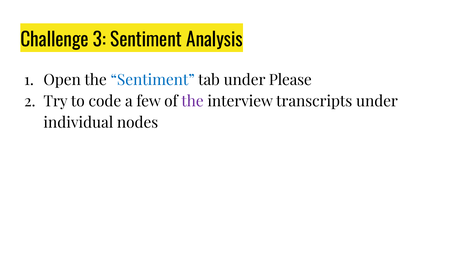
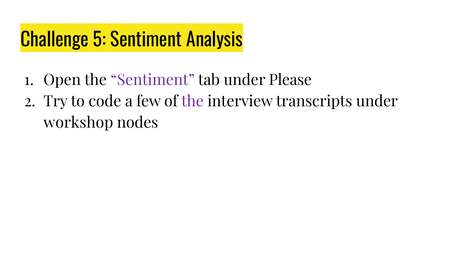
3: 3 -> 5
Sentiment at (153, 80) colour: blue -> purple
individual: individual -> workshop
